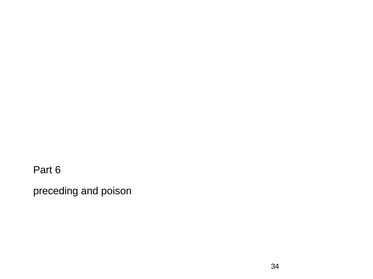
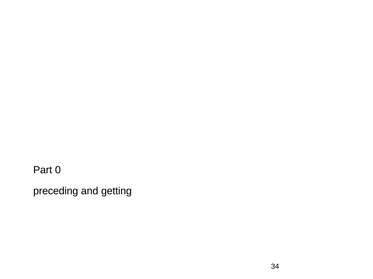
6: 6 -> 0
poison: poison -> getting
